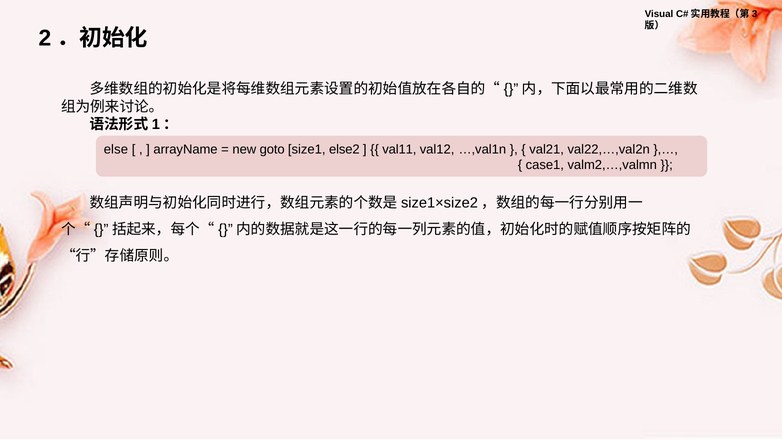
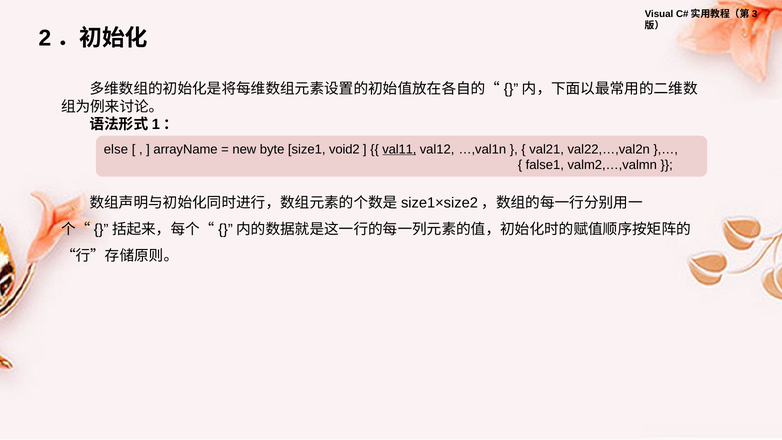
goto: goto -> byte
else2: else2 -> void2
val11 underline: none -> present
case1: case1 -> false1
